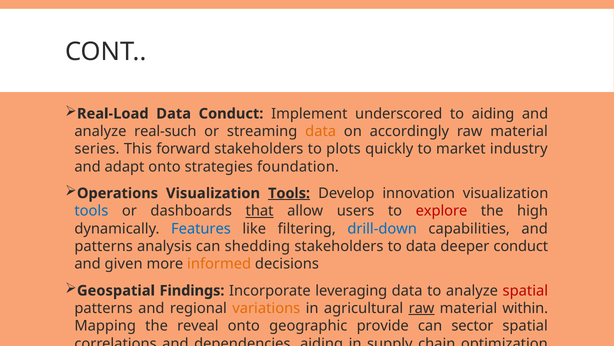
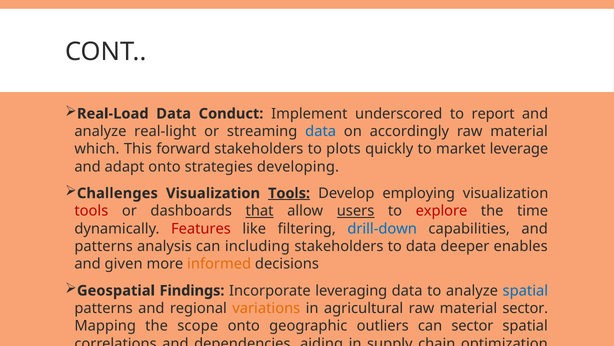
to aiding: aiding -> report
real-such: real-such -> real-light
data at (321, 131) colour: orange -> blue
series: series -> which
industry: industry -> leverage
foundation: foundation -> developing
Operations: Operations -> Challenges
innovation: innovation -> employing
tools at (91, 211) colour: blue -> red
users underline: none -> present
high: high -> time
Features colour: blue -> red
shedding: shedding -> including
deeper conduct: conduct -> enables
spatial at (525, 290) colour: red -> blue
raw at (422, 308) underline: present -> none
material within: within -> sector
reveal: reveal -> scope
provide: provide -> outliers
